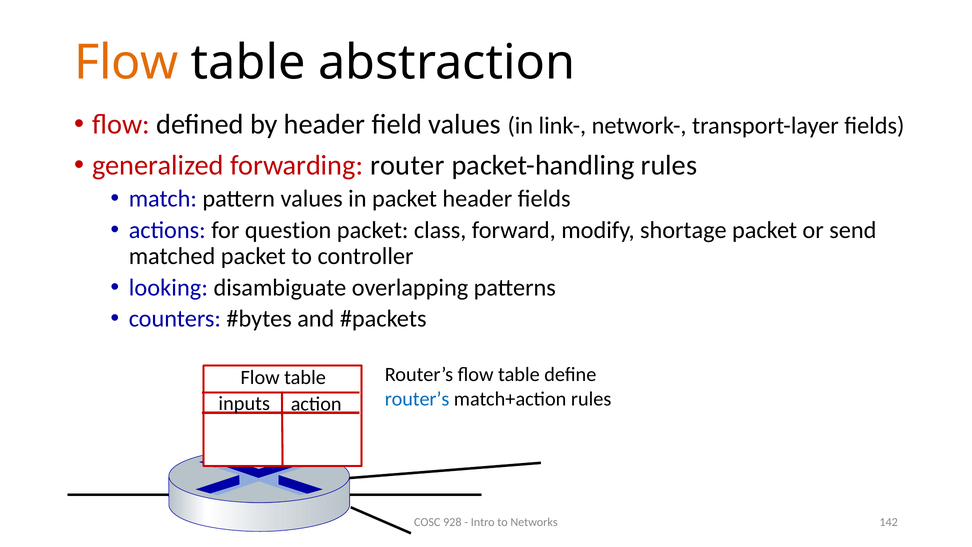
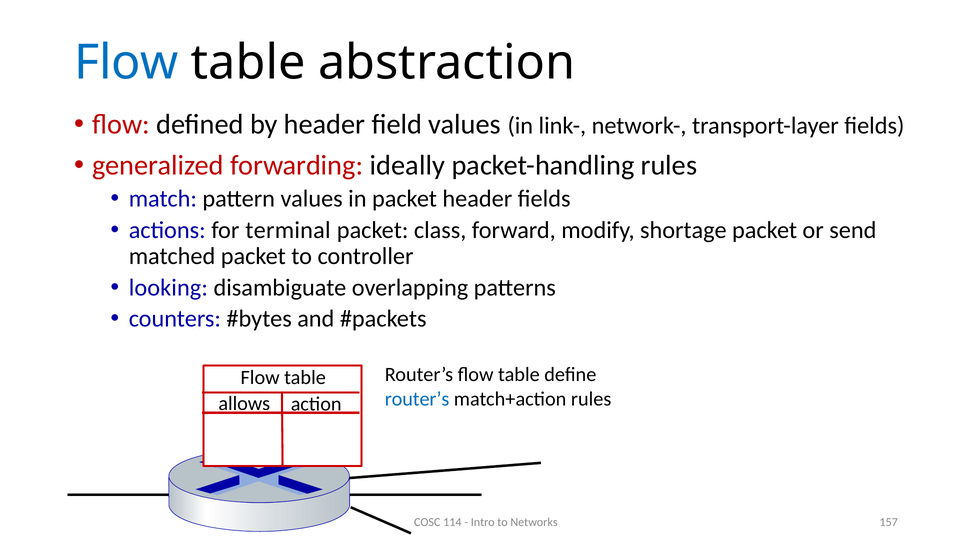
Flow at (126, 63) colour: orange -> blue
router: router -> ideally
question: question -> terminal
inputs: inputs -> allows
928: 928 -> 114
142: 142 -> 157
